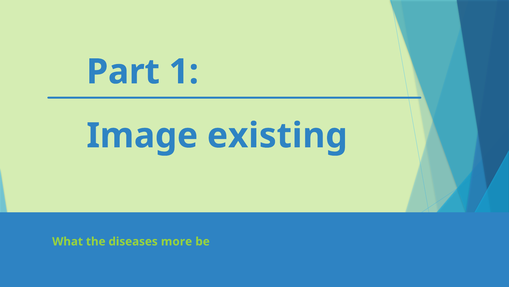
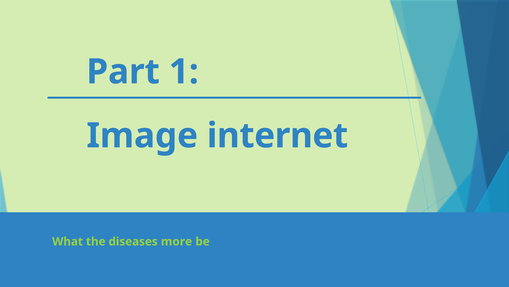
existing: existing -> internet
